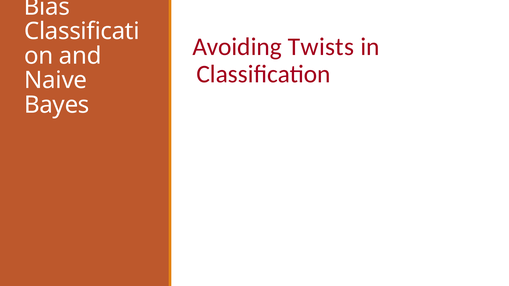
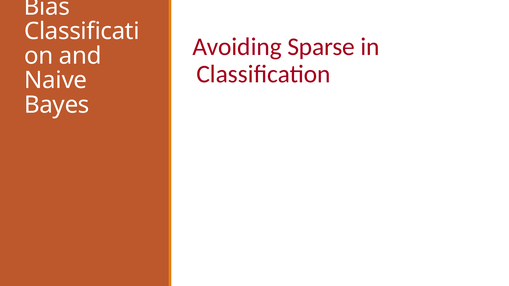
Twists: Twists -> Sparse
